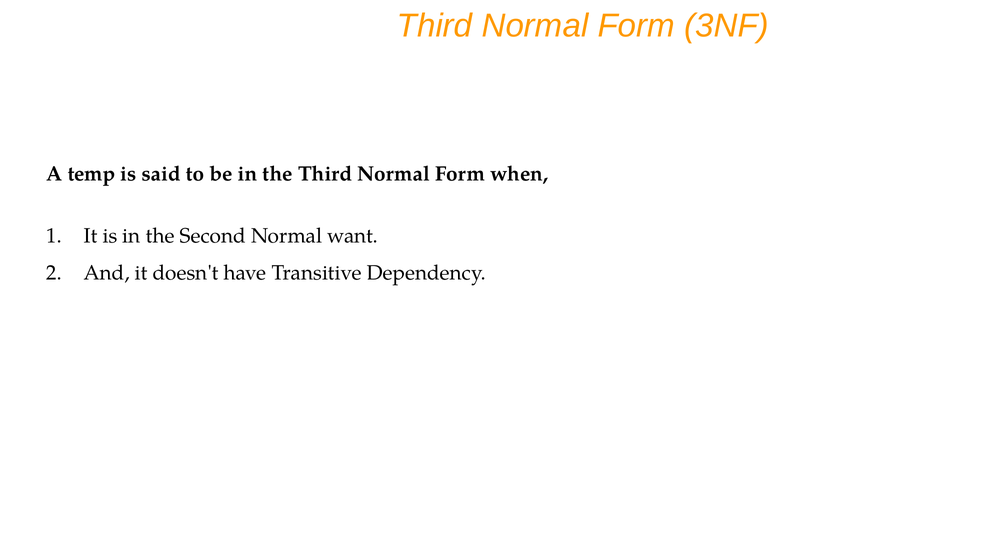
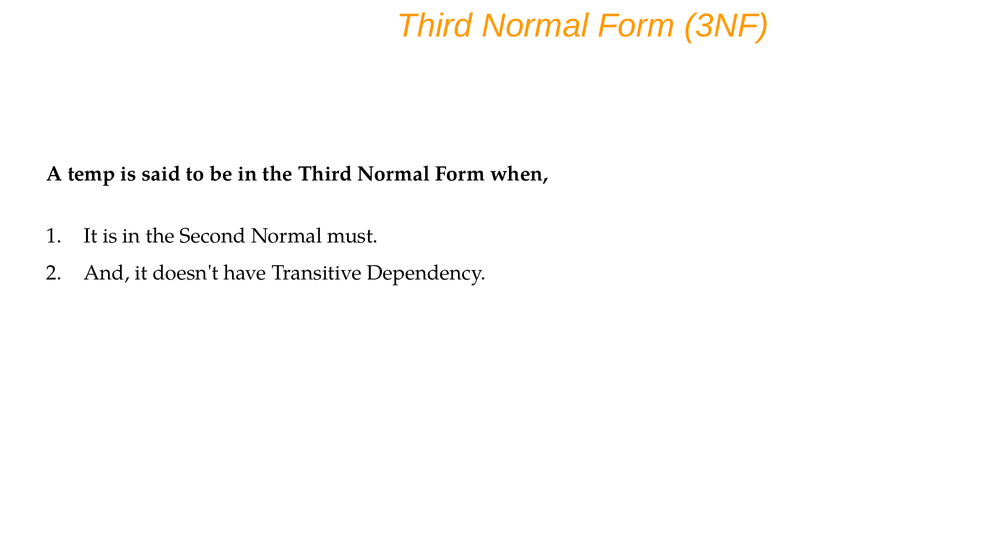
want: want -> must
